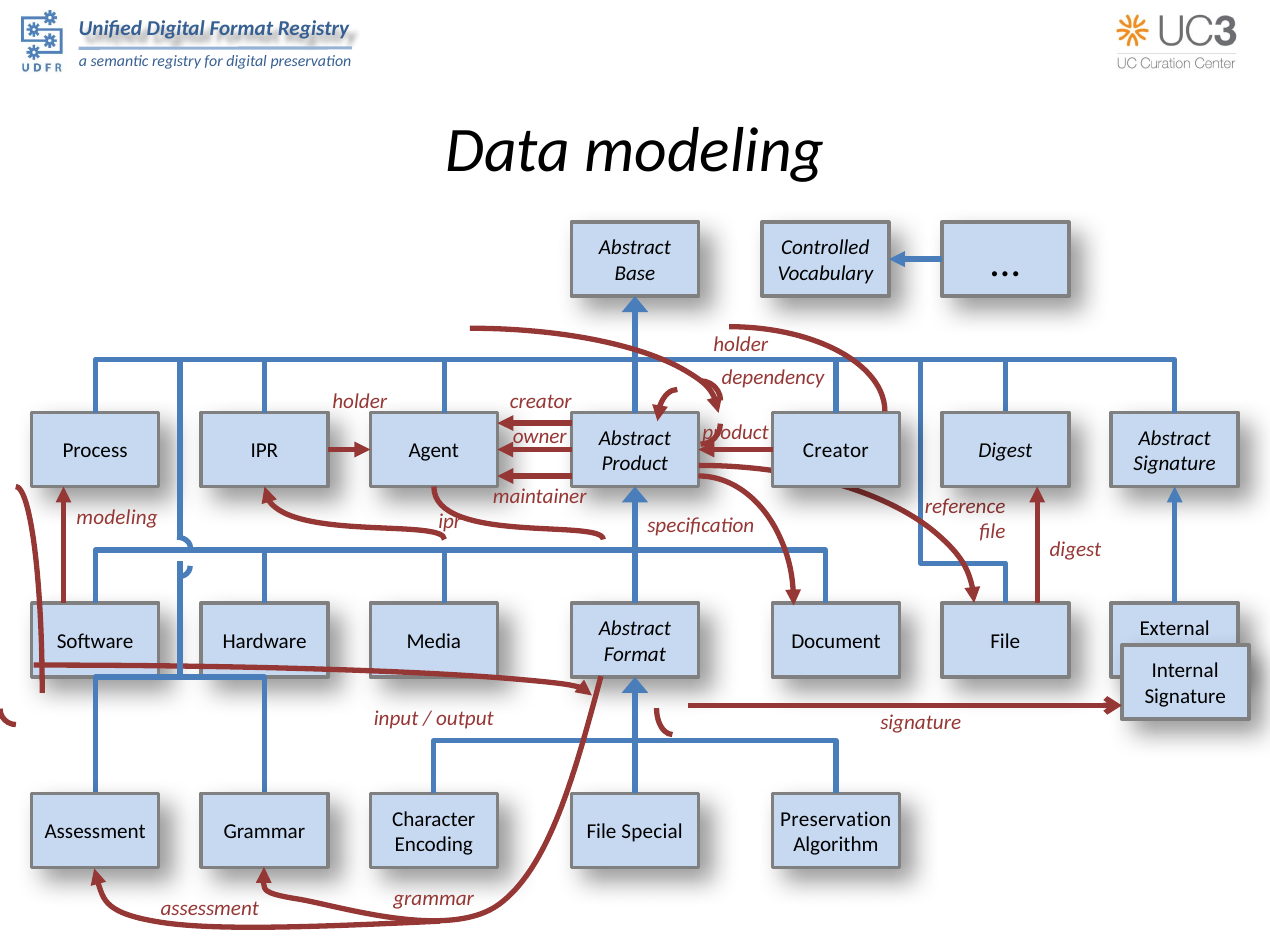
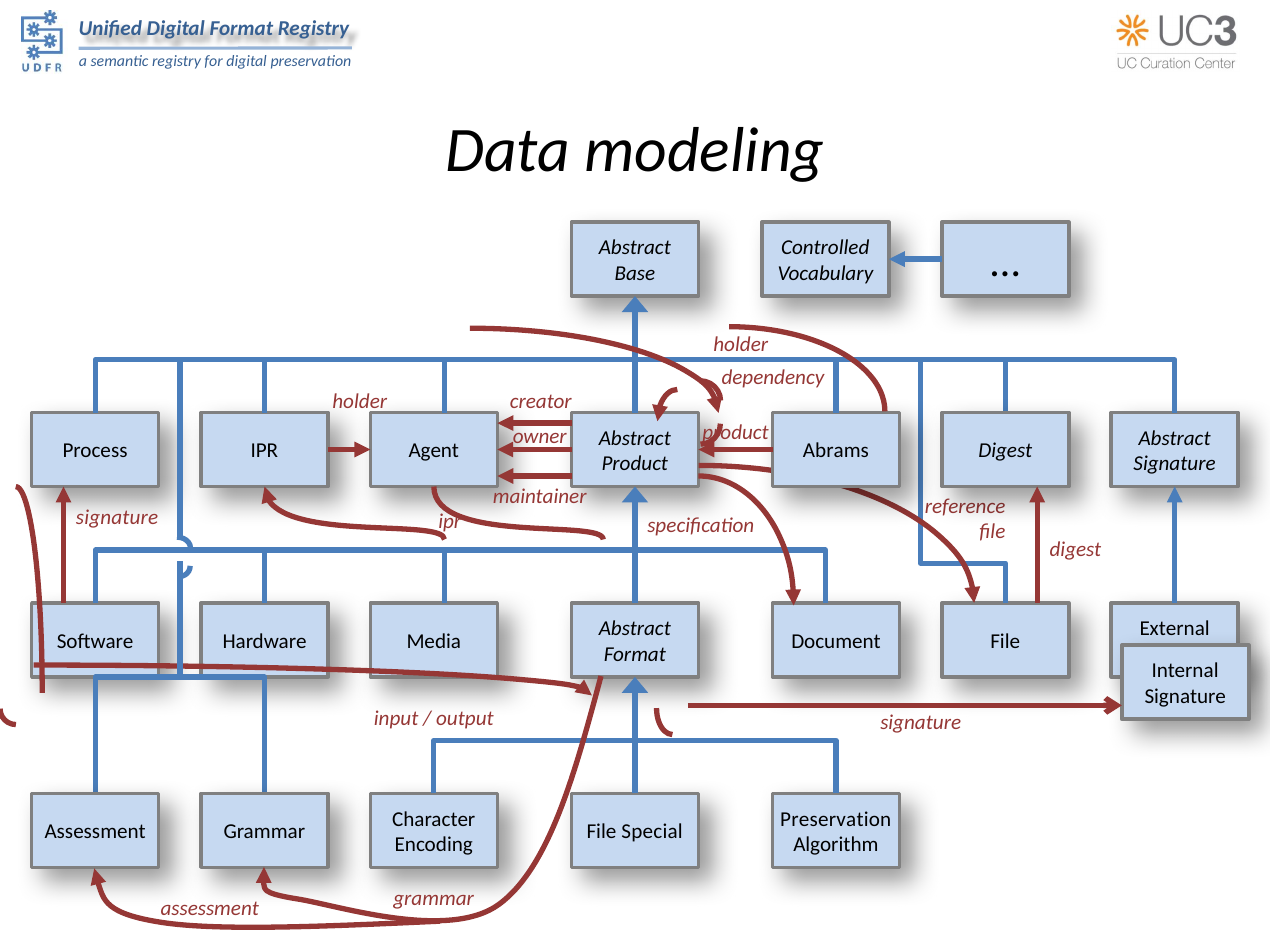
Creator at (836, 451): Creator -> Abrams
modeling at (117, 518): modeling -> signature
